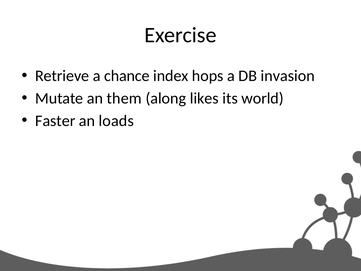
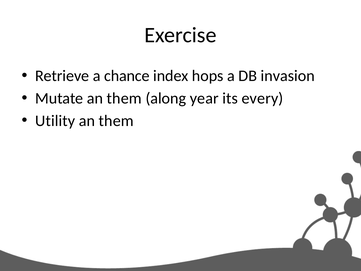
likes: likes -> year
world: world -> every
Faster: Faster -> Utility
loads at (116, 121): loads -> them
